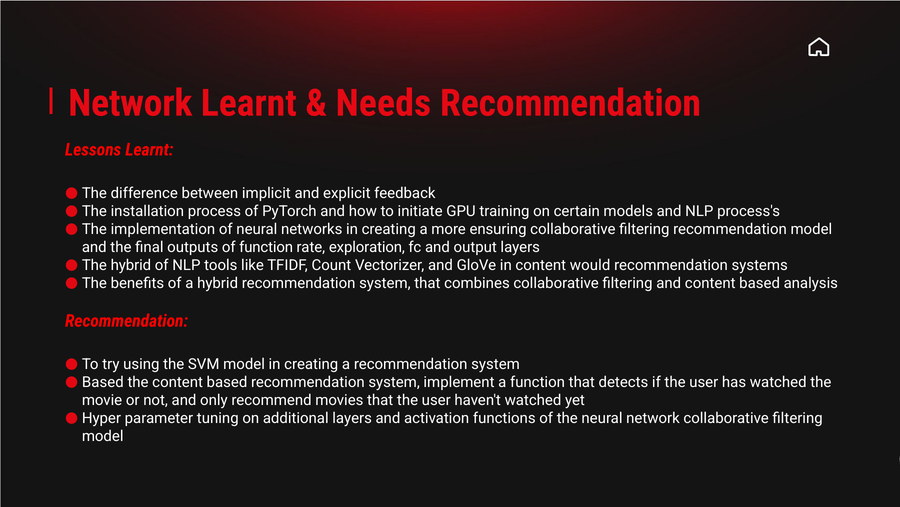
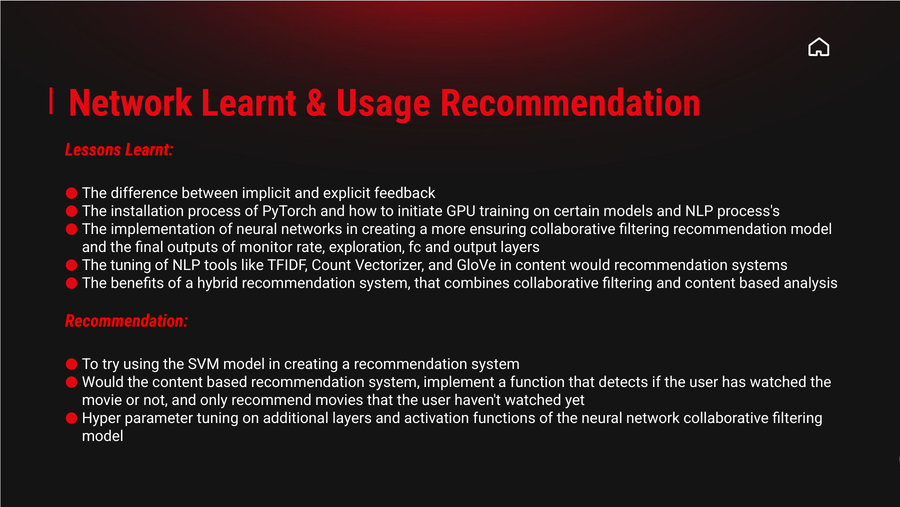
Needs: Needs -> Usage
of function: function -> monitor
The hybrid: hybrid -> tuning
Based at (103, 382): Based -> Would
